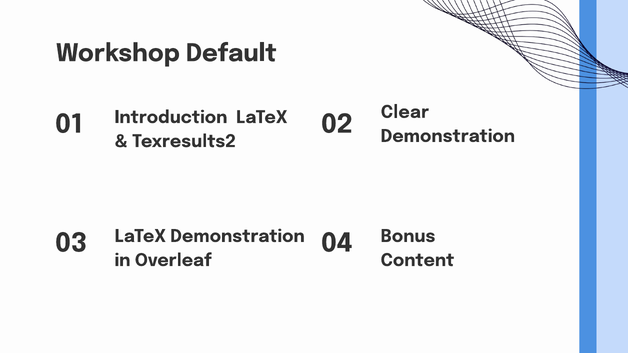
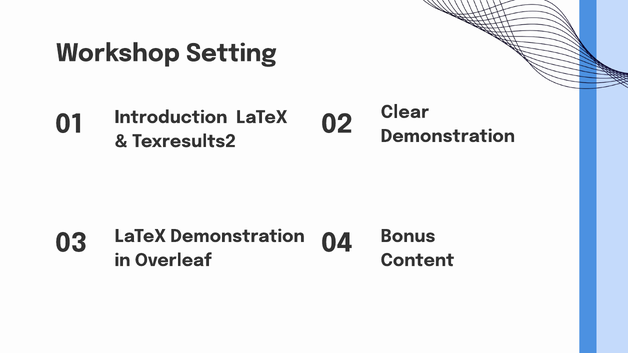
Default: Default -> Setting
